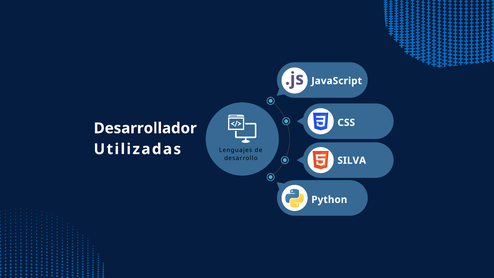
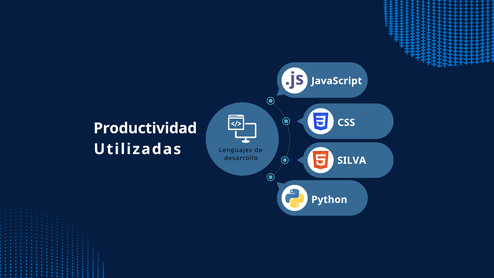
Desarrollador: Desarrollador -> Productividad
